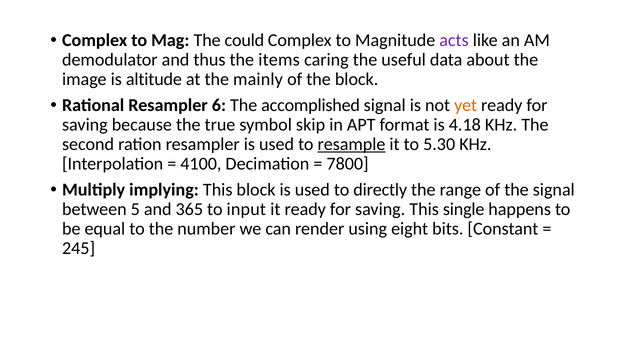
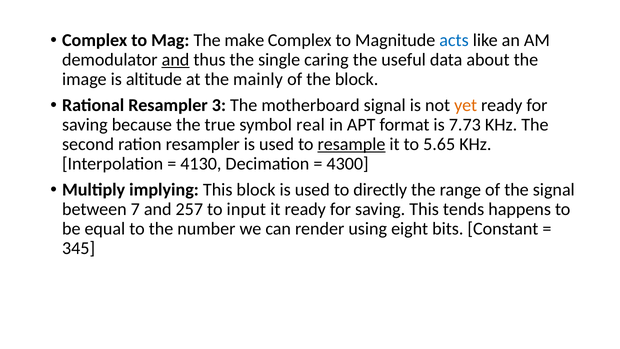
could: could -> make
acts colour: purple -> blue
and at (176, 60) underline: none -> present
items: items -> single
6: 6 -> 3
accomplished: accomplished -> motherboard
skip: skip -> real
4.18: 4.18 -> 7.73
5.30: 5.30 -> 5.65
4100: 4100 -> 4130
7800: 7800 -> 4300
5: 5 -> 7
365: 365 -> 257
single: single -> tends
245: 245 -> 345
